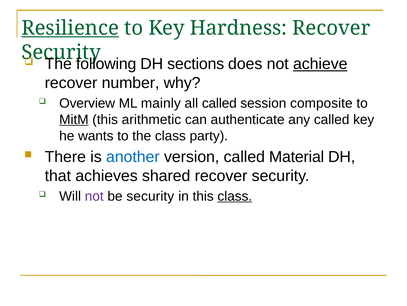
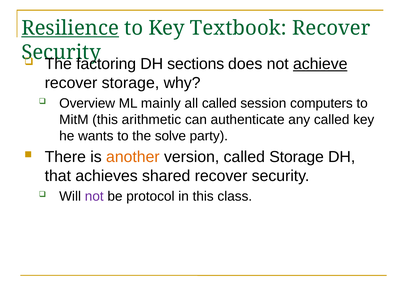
Hardness: Hardness -> Textbook
following: following -> factoring
recover number: number -> storage
composite: composite -> computers
MitM underline: present -> none
the class: class -> solve
another colour: blue -> orange
called Material: Material -> Storage
be security: security -> protocol
class at (235, 196) underline: present -> none
